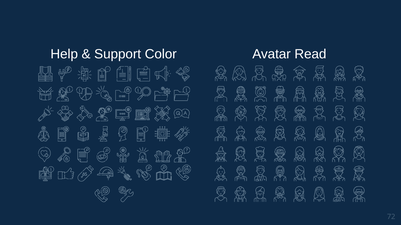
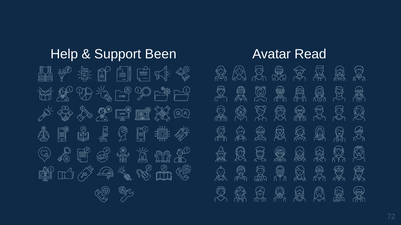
Color: Color -> Been
